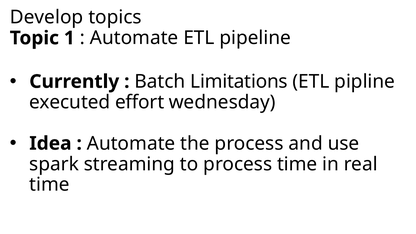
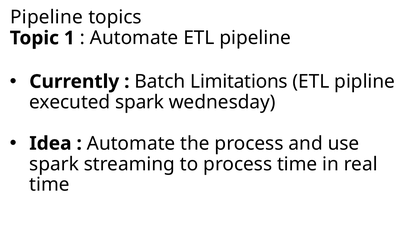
Develop at (47, 17): Develop -> Pipeline
executed effort: effort -> spark
